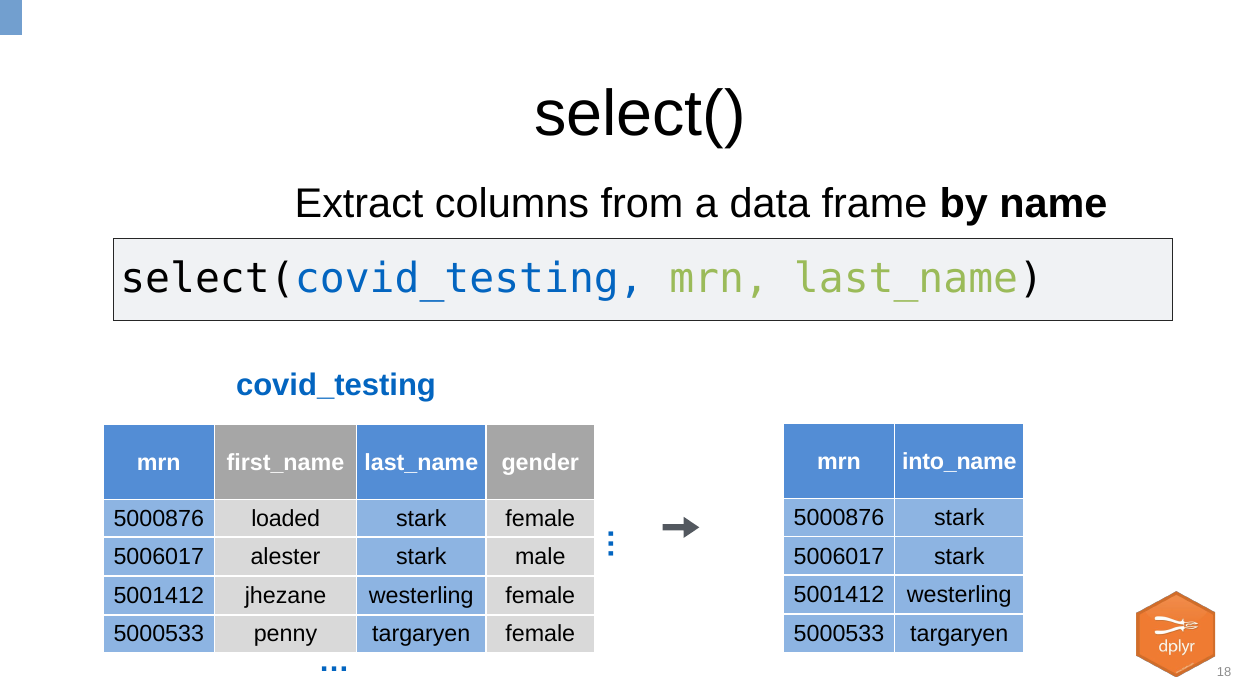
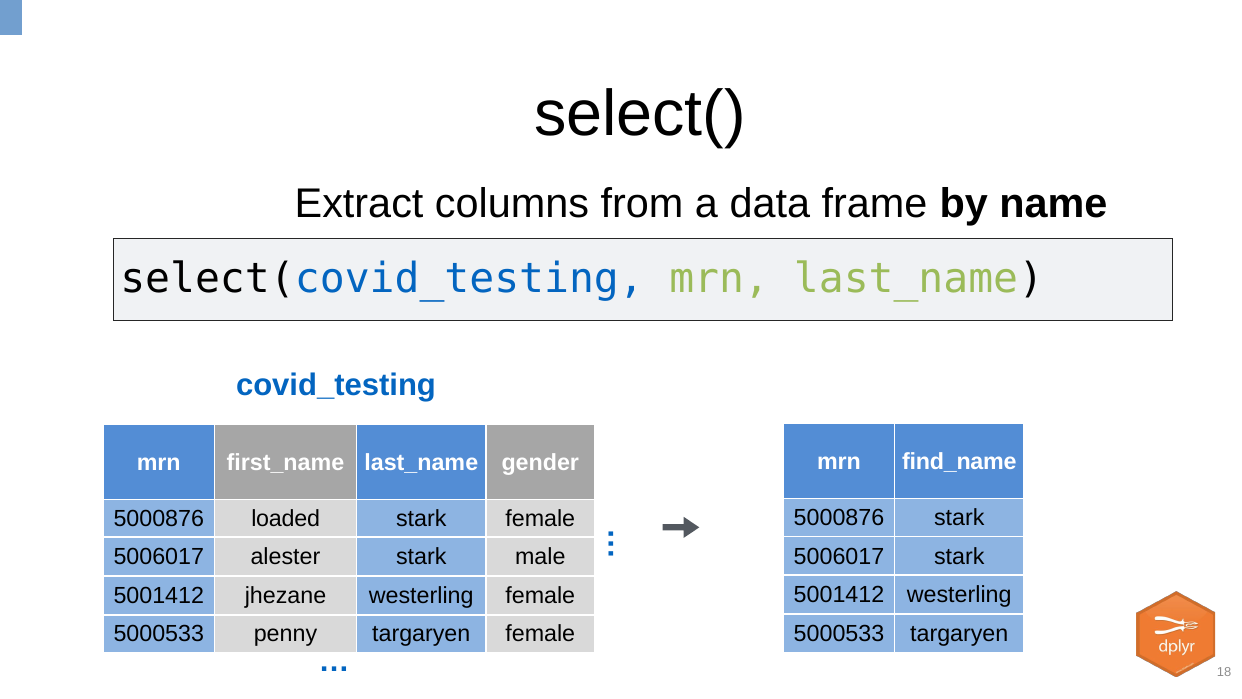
into_name: into_name -> find_name
